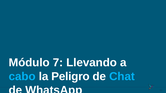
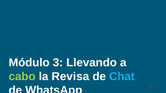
7: 7 -> 3
cabo colour: light blue -> light green
Peligro: Peligro -> Revisa
